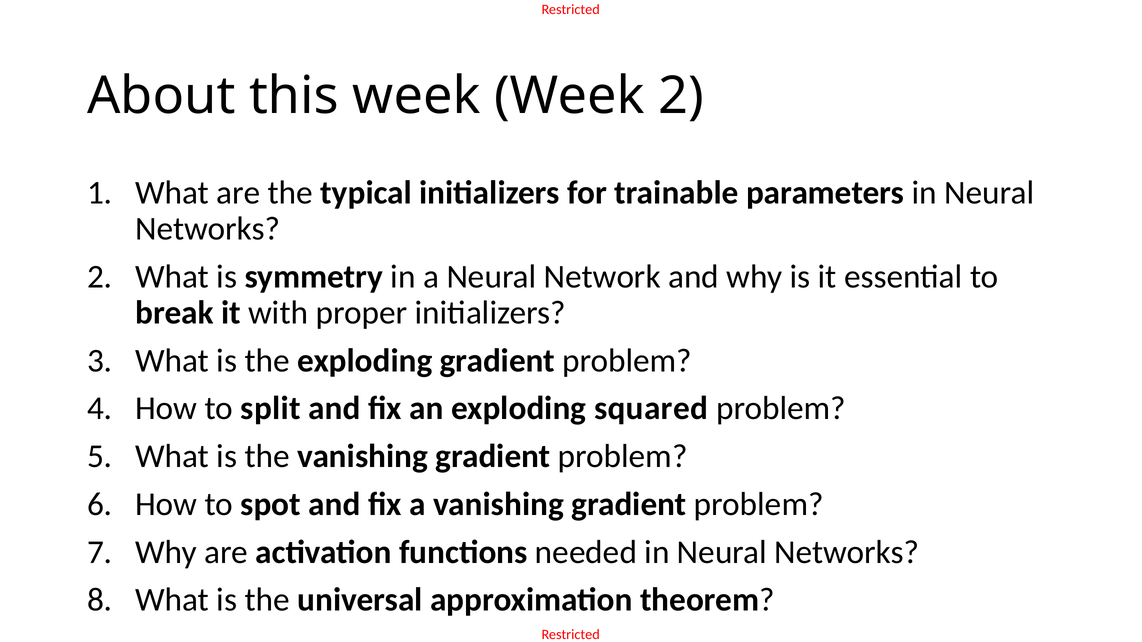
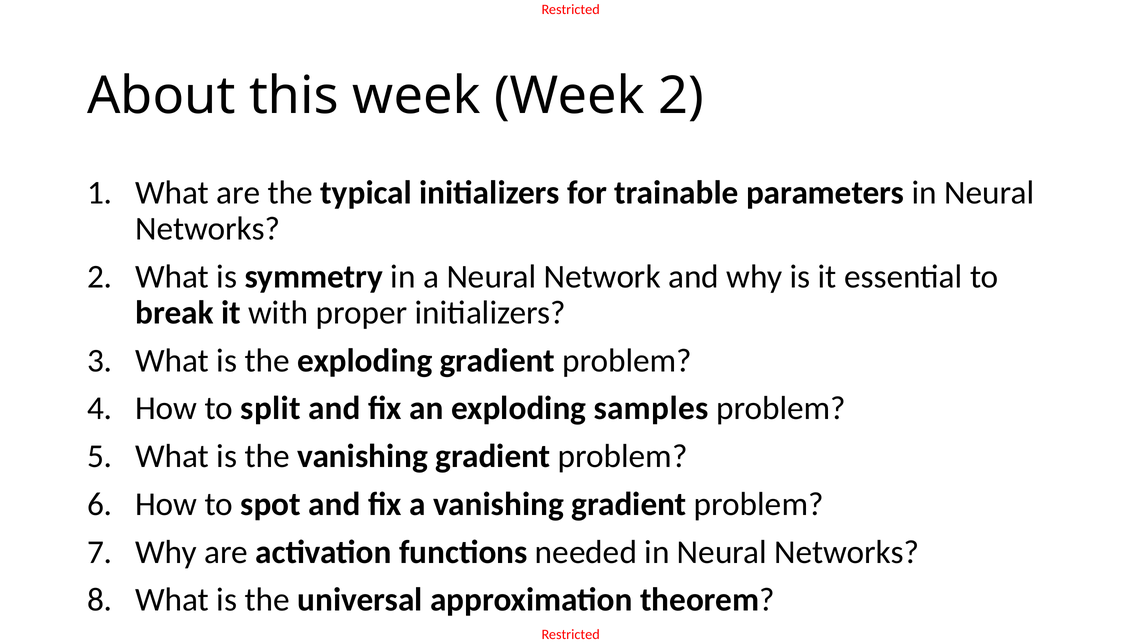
squared: squared -> samples
